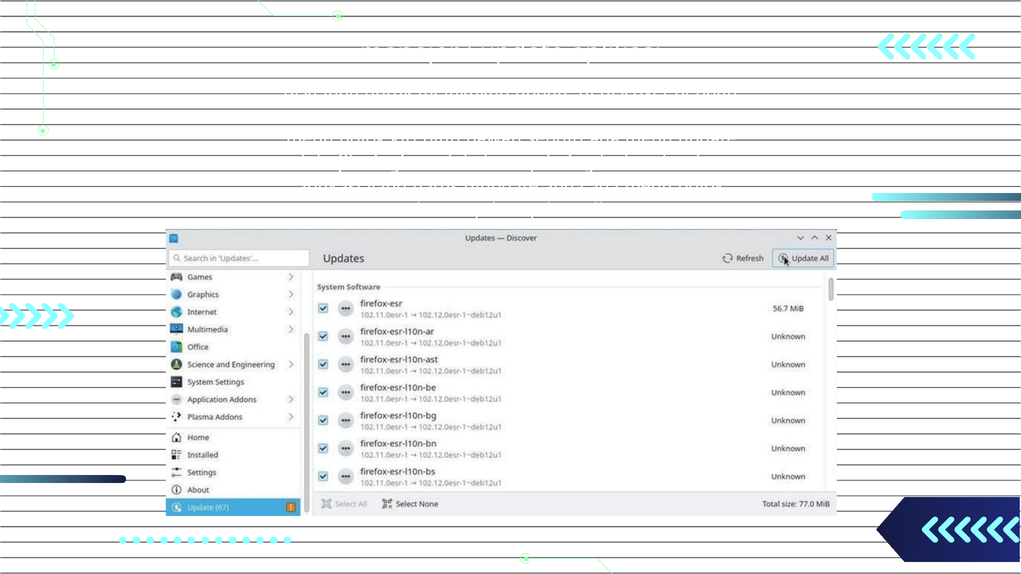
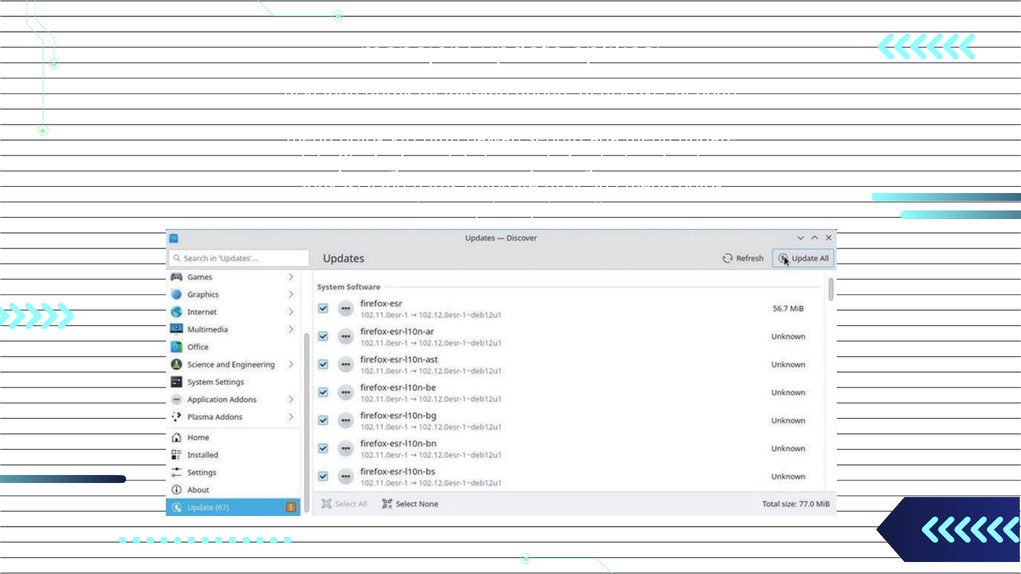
anda: anda -> lihat
